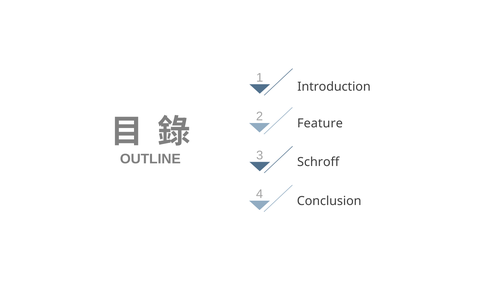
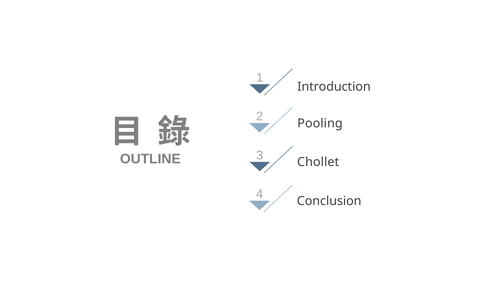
Feature: Feature -> Pooling
Schroff: Schroff -> Chollet
